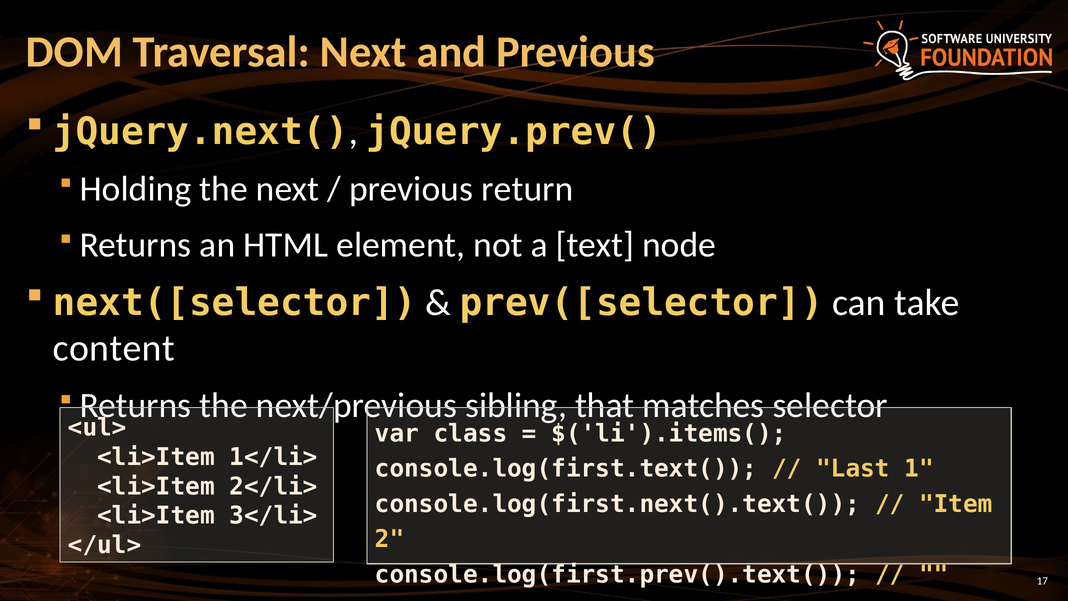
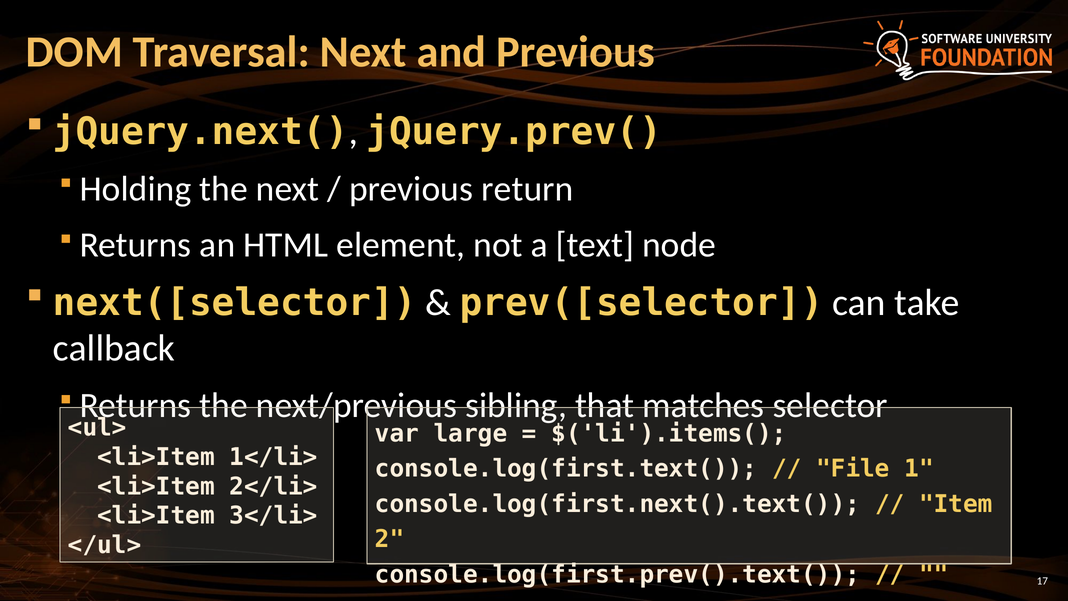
content: content -> callback
class: class -> large
Last: Last -> File
